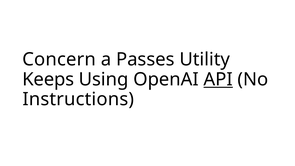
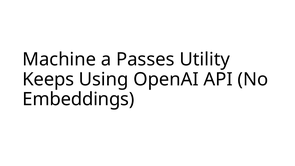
Concern: Concern -> Machine
API underline: present -> none
Instructions: Instructions -> Embeddings
